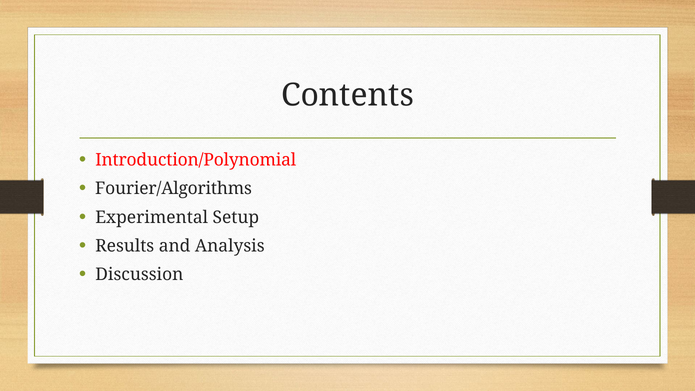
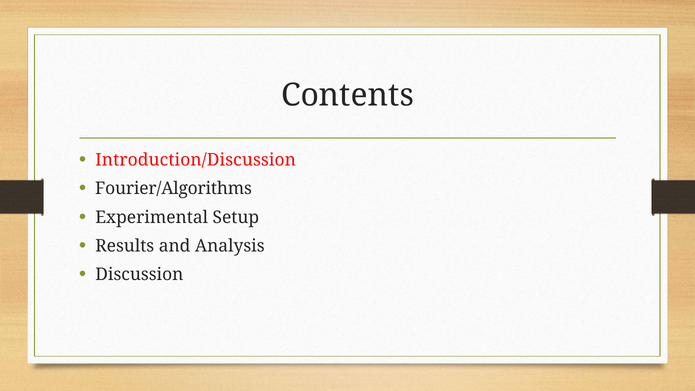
Introduction/Polynomial: Introduction/Polynomial -> Introduction/Discussion
